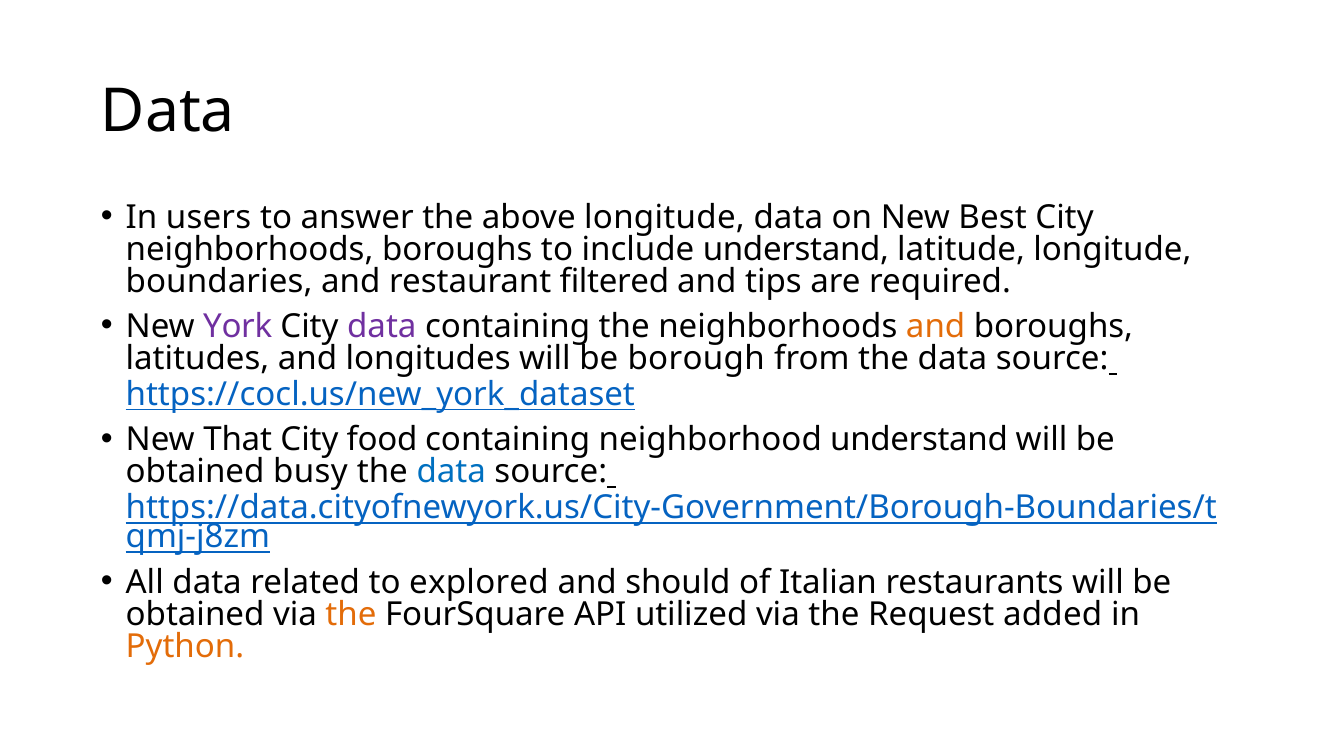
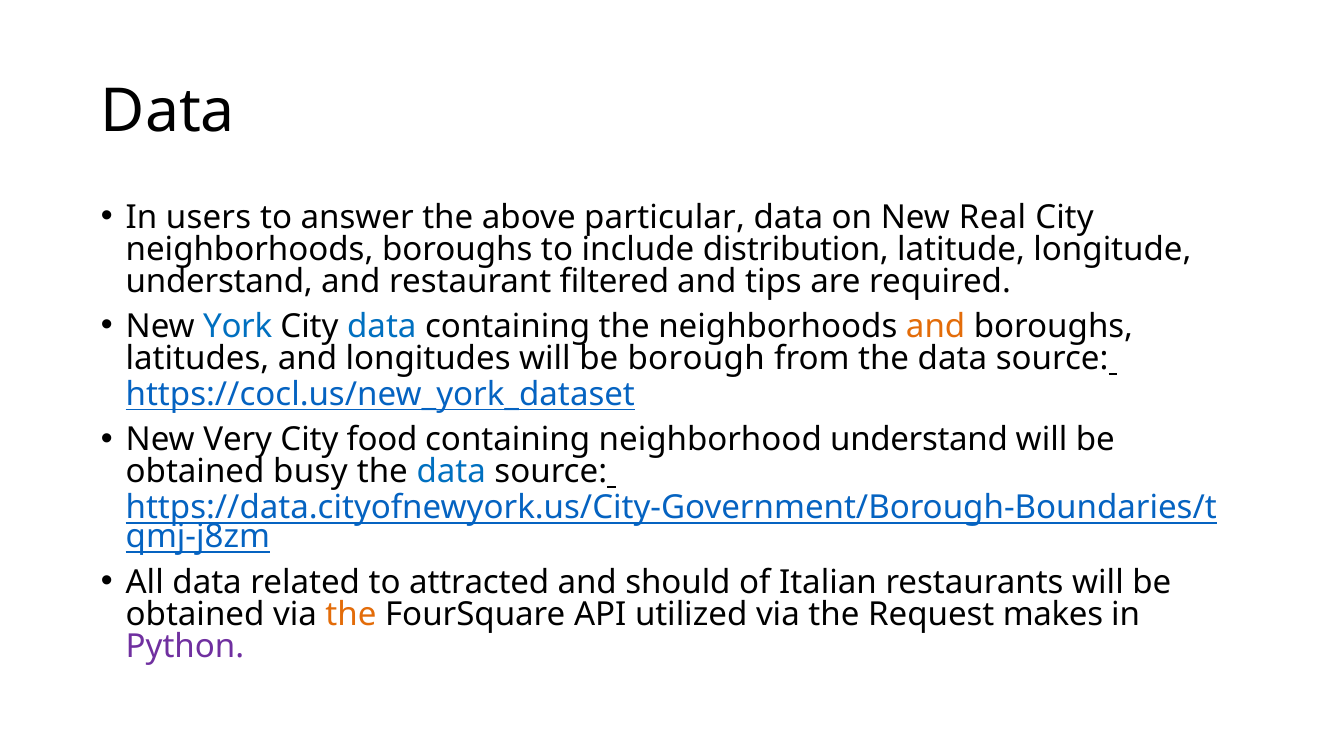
above longitude: longitude -> particular
Best: Best -> Real
include understand: understand -> distribution
boundaries at (219, 282): boundaries -> understand
York colour: purple -> blue
data at (382, 327) colour: purple -> blue
That: That -> Very
explored: explored -> attracted
added: added -> makes
Python colour: orange -> purple
